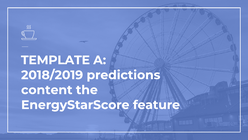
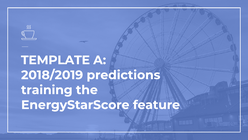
content: content -> training
